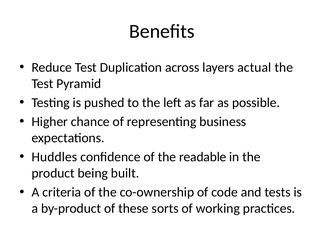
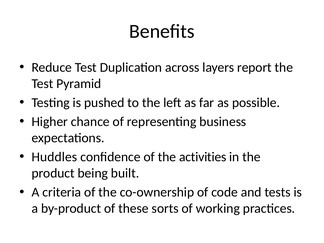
actual: actual -> report
readable: readable -> activities
